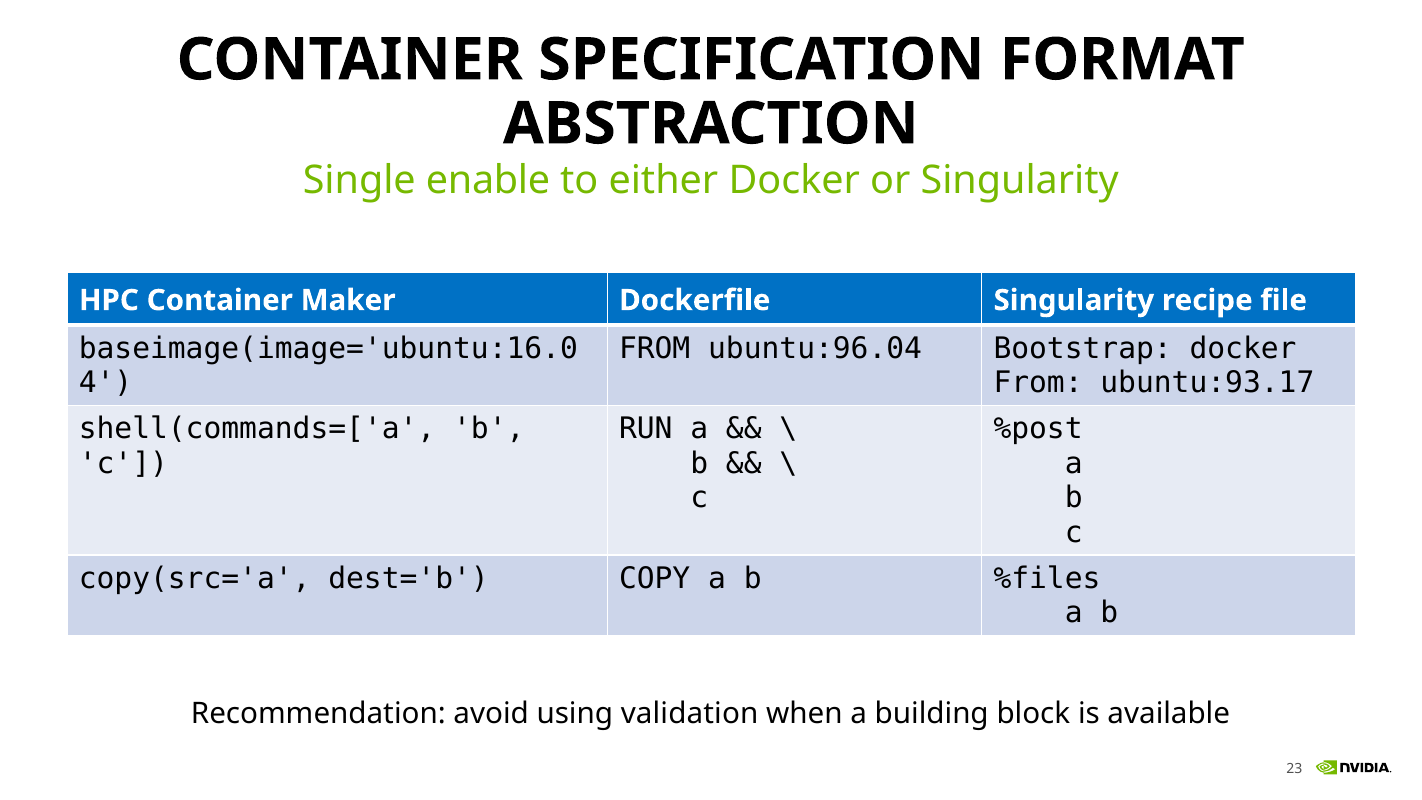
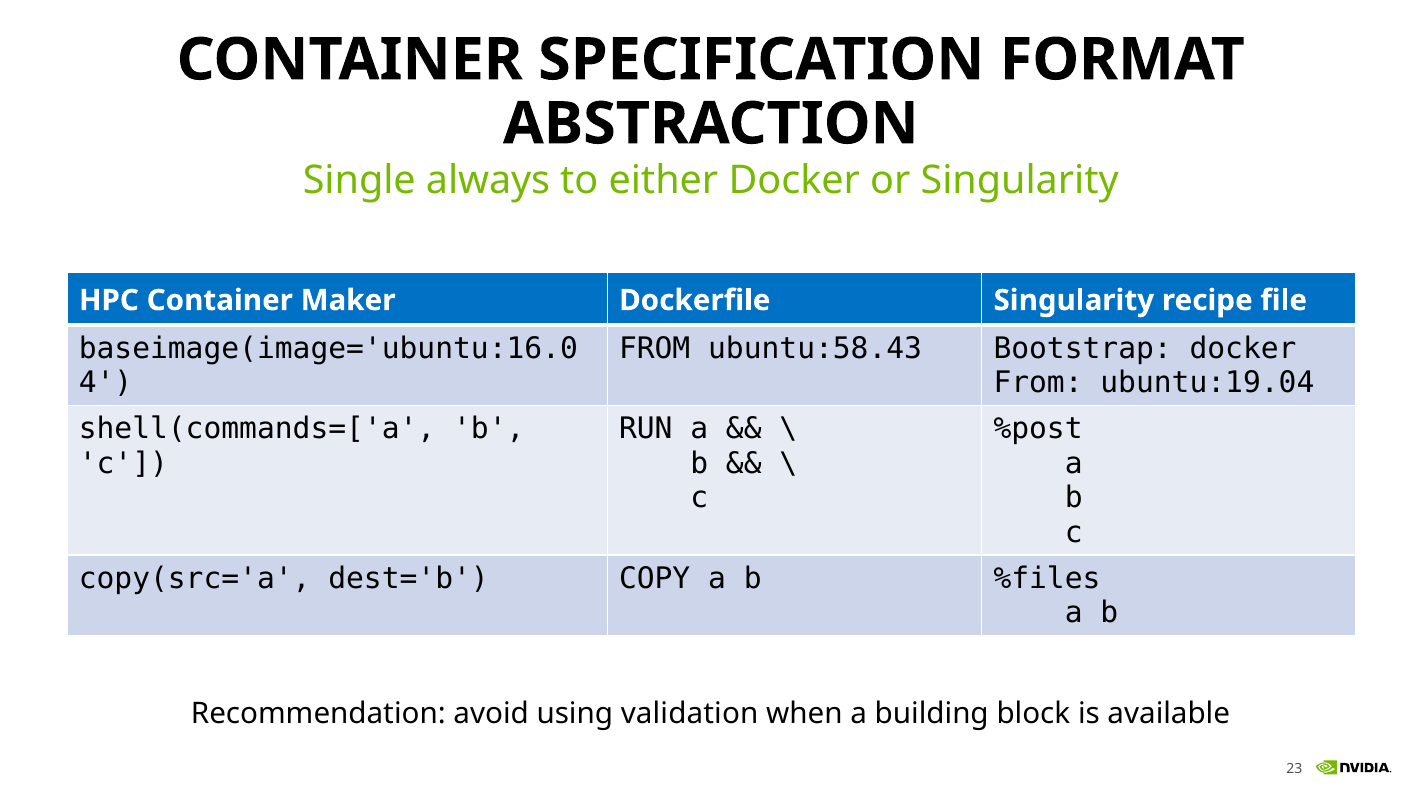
enable: enable -> always
ubuntu:96.04: ubuntu:96.04 -> ubuntu:58.43
ubuntu:93.17: ubuntu:93.17 -> ubuntu:19.04
